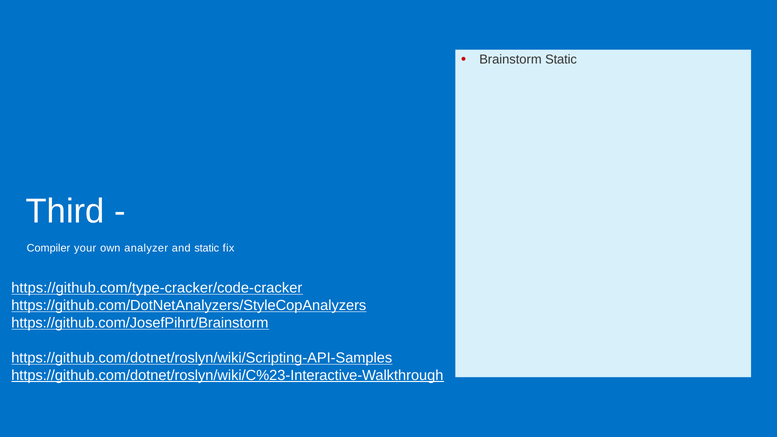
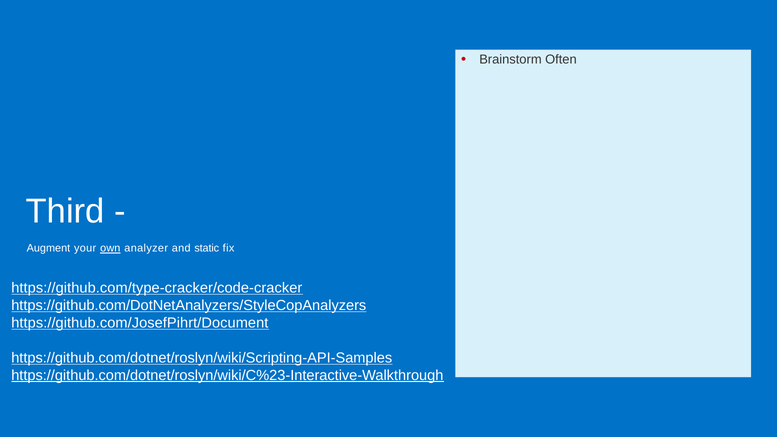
Brainstorm Static: Static -> Often
Compiler: Compiler -> Augment
own underline: none -> present
https://github.com/JosefPihrt/Brainstorm: https://github.com/JosefPihrt/Brainstorm -> https://github.com/JosefPihrt/Document
